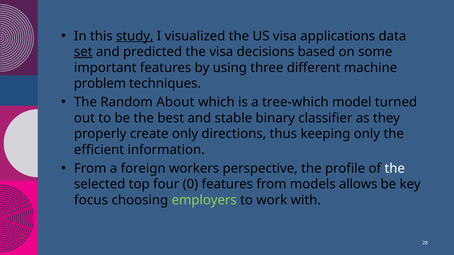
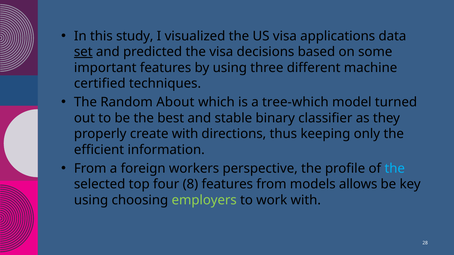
study underline: present -> none
problem: problem -> certified
create only: only -> with
the at (395, 169) colour: white -> light blue
0: 0 -> 8
focus at (91, 200): focus -> using
